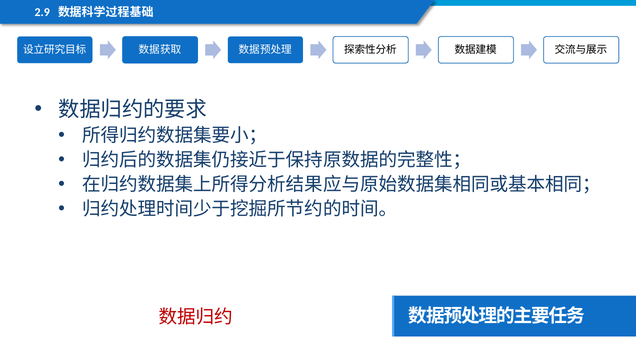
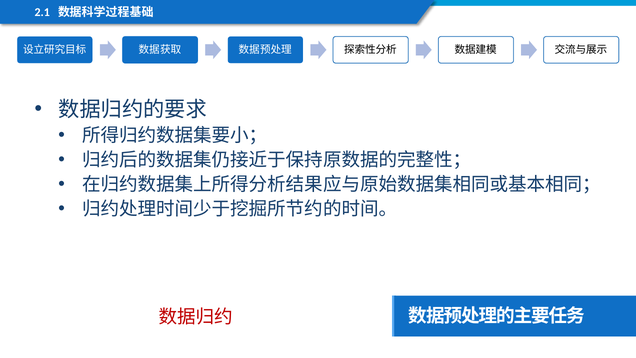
2.9: 2.9 -> 2.1
